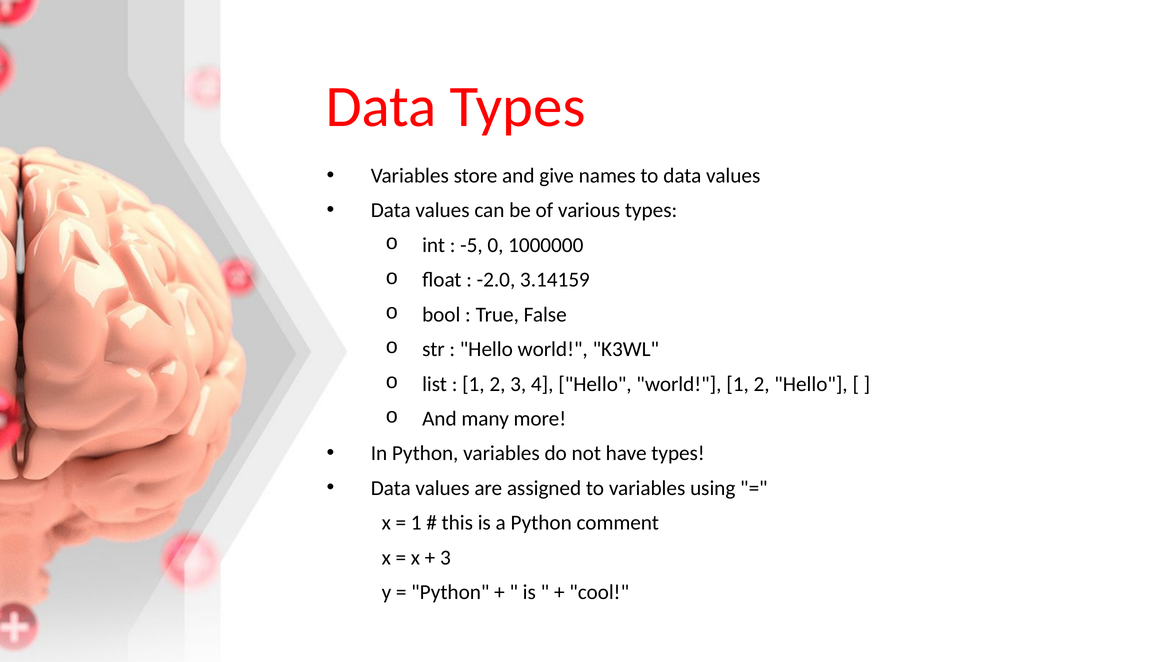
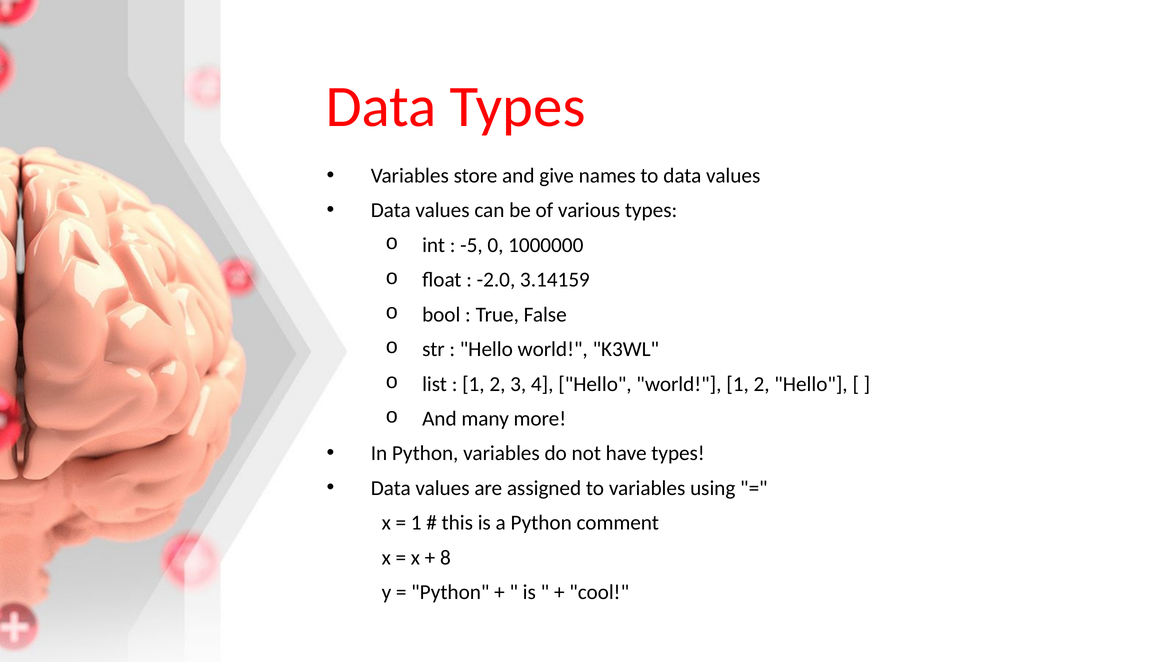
3 at (445, 557): 3 -> 8
